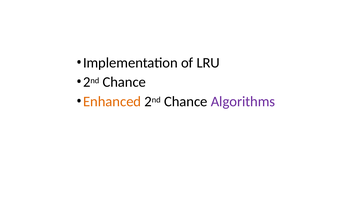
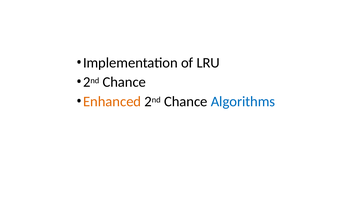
Algorithms colour: purple -> blue
